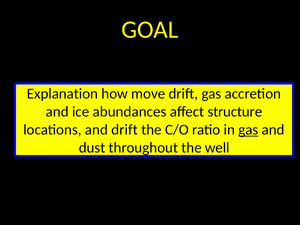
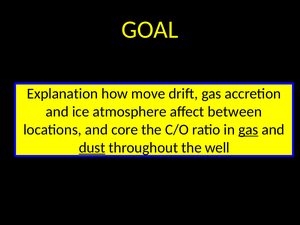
abundances: abundances -> atmosphere
structure: structure -> between
and drift: drift -> core
dust underline: none -> present
